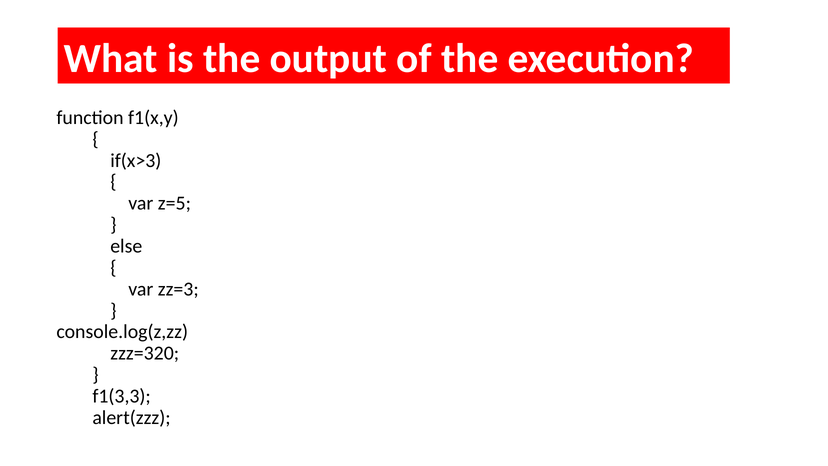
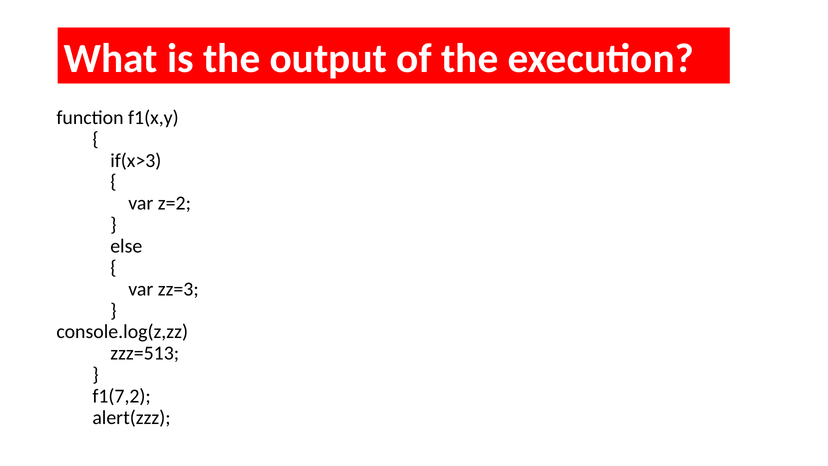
z=5: z=5 -> z=2
zzz=320: zzz=320 -> zzz=513
f1(3,3: f1(3,3 -> f1(7,2
